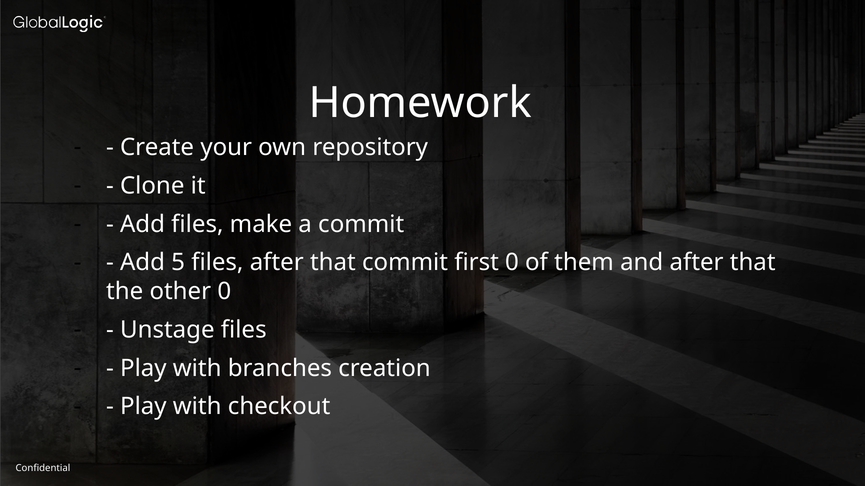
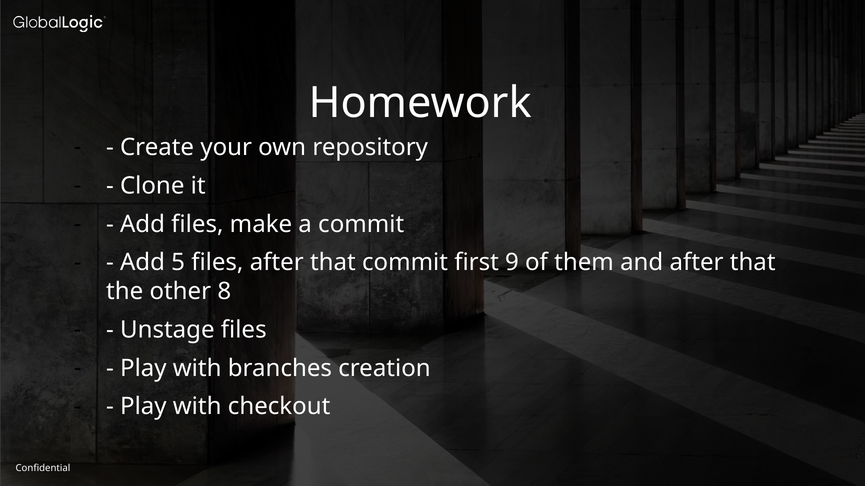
first 0: 0 -> 9
other 0: 0 -> 8
